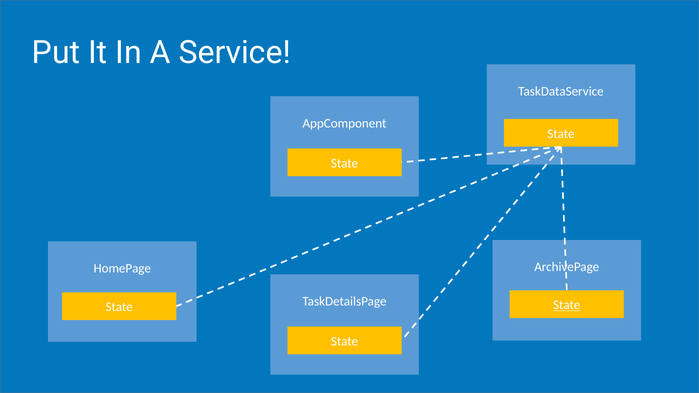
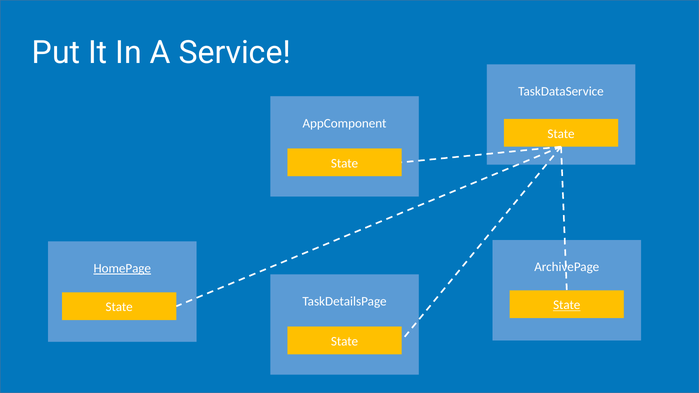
HomePage underline: none -> present
